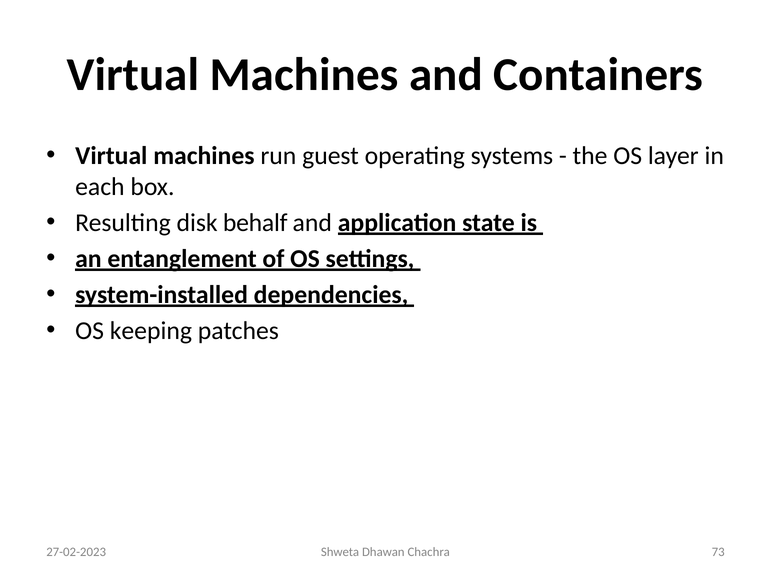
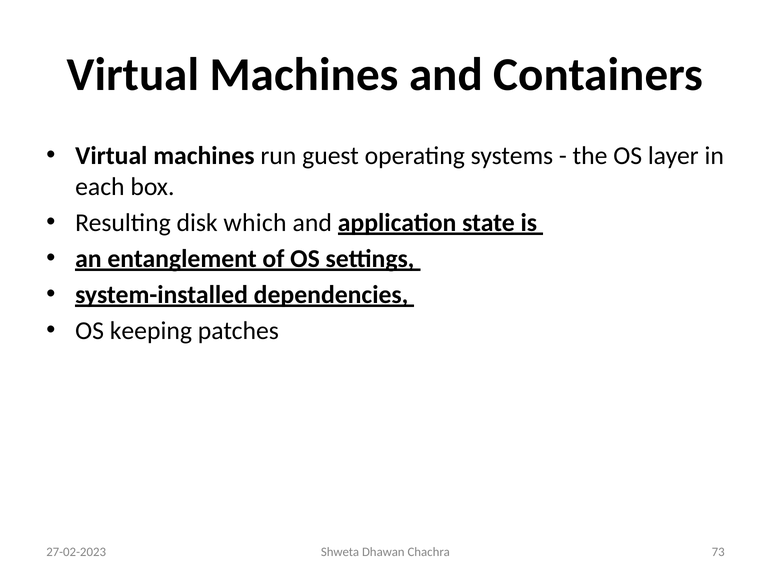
behalf: behalf -> which
